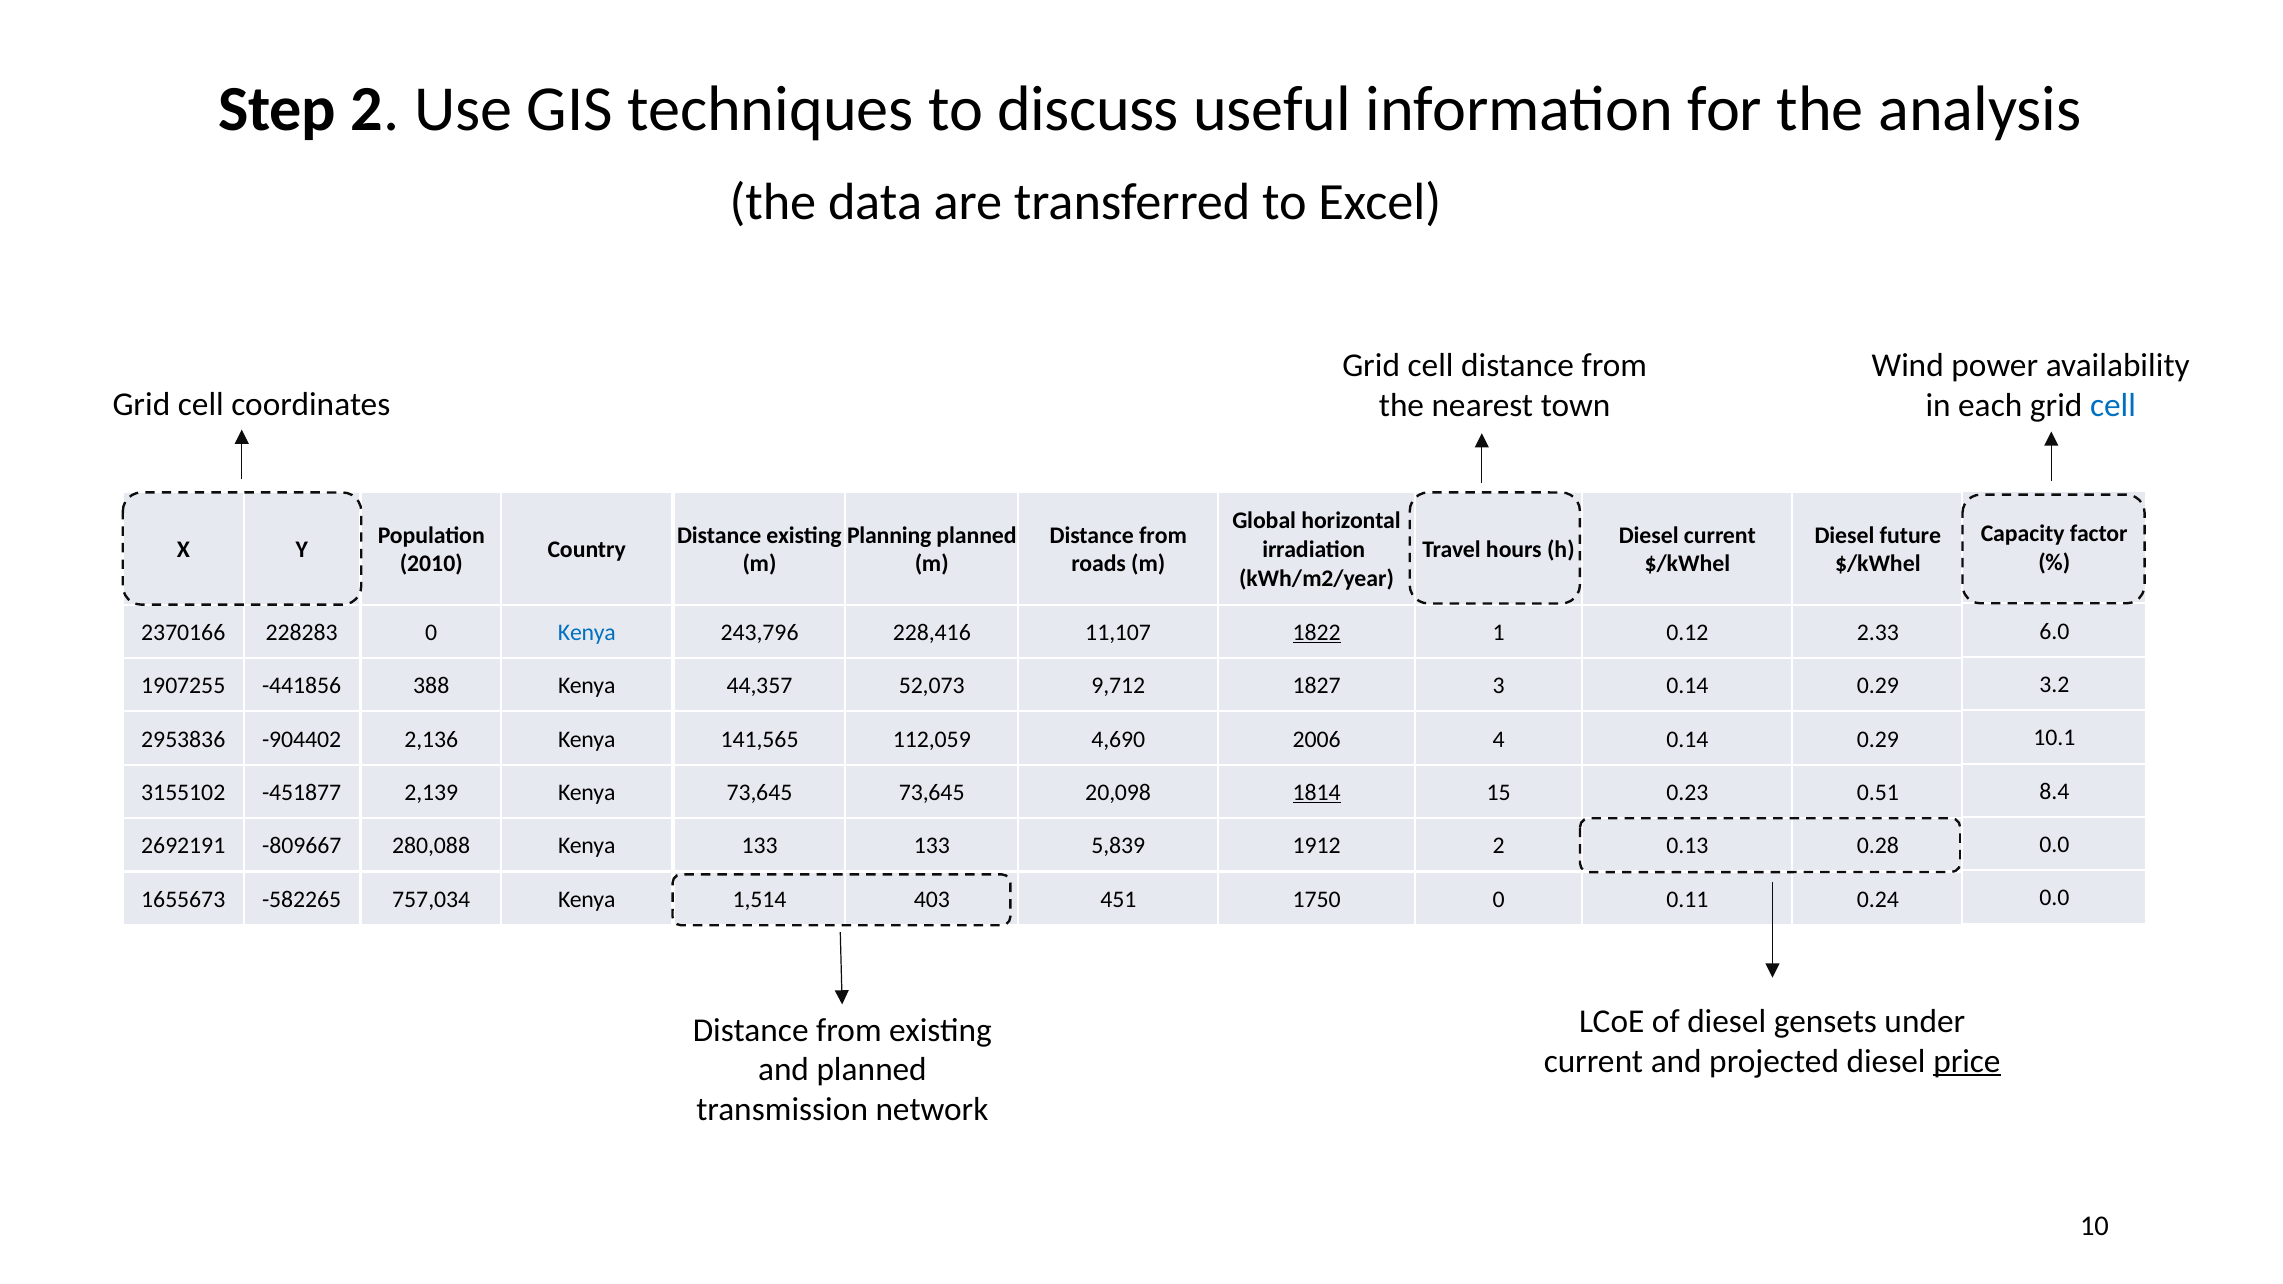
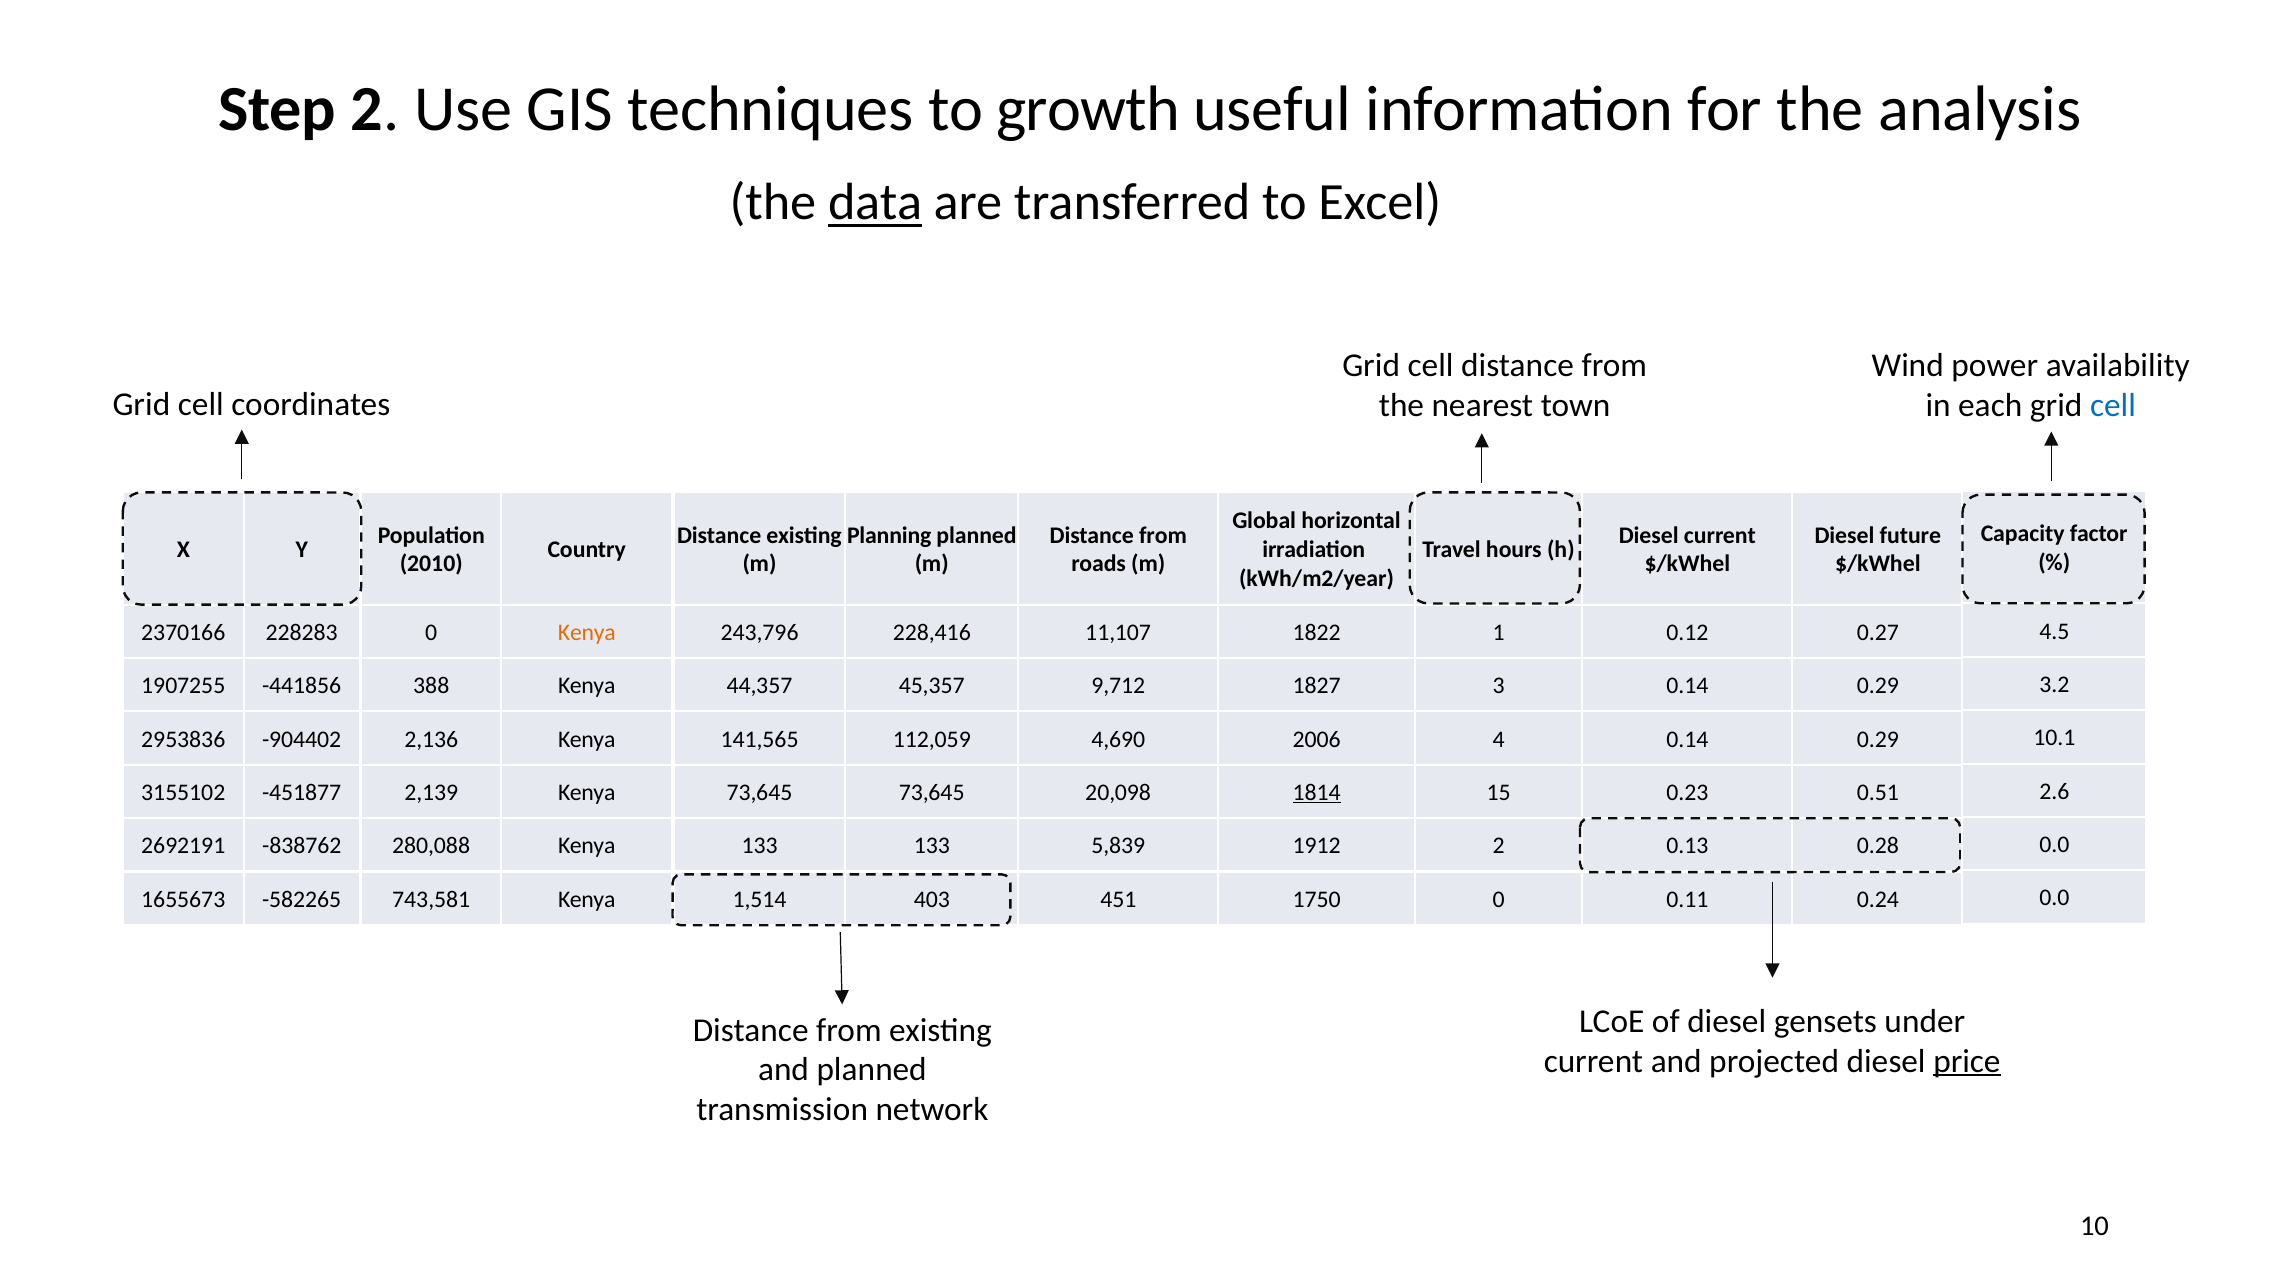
discuss: discuss -> growth
data underline: none -> present
6.0: 6.0 -> 4.5
Kenya at (587, 632) colour: blue -> orange
1822 underline: present -> none
2.33: 2.33 -> 0.27
52,073: 52,073 -> 45,357
8.4: 8.4 -> 2.6
-809667: -809667 -> -838762
757,034: 757,034 -> 743,581
